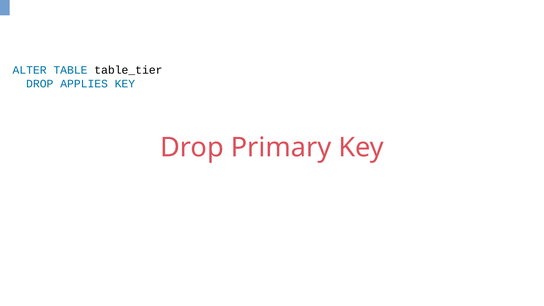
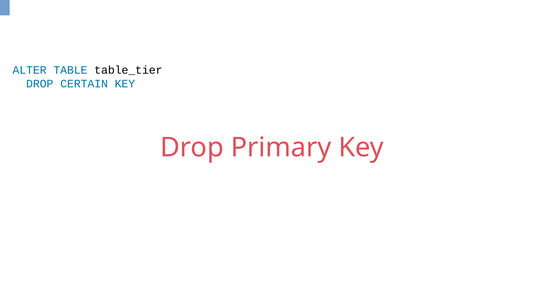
APPLIES: APPLIES -> CERTAIN
